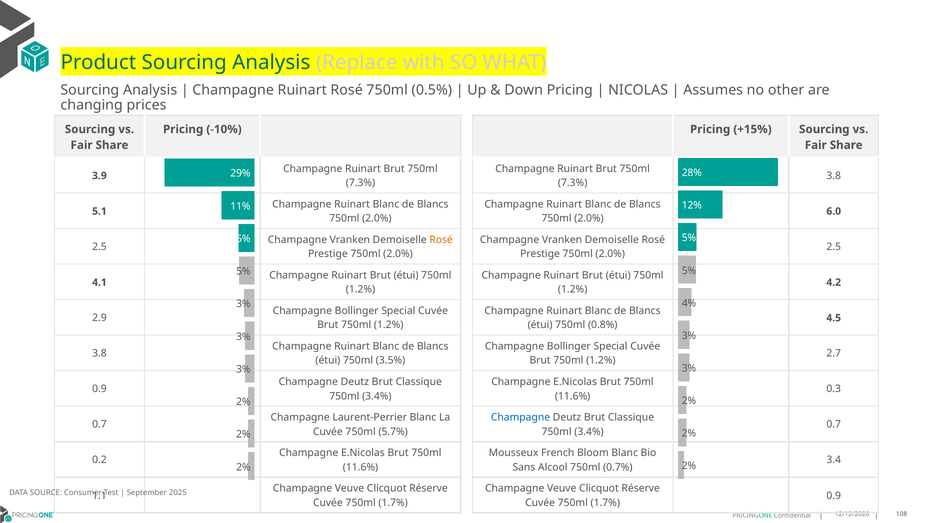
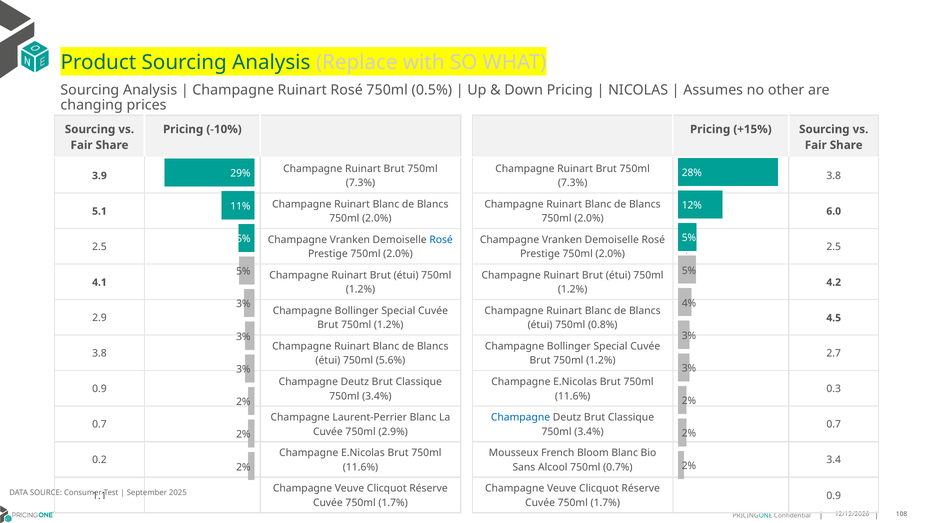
Rosé at (441, 240) colour: orange -> blue
3.5%: 3.5% -> 5.6%
5.7%: 5.7% -> 2.9%
